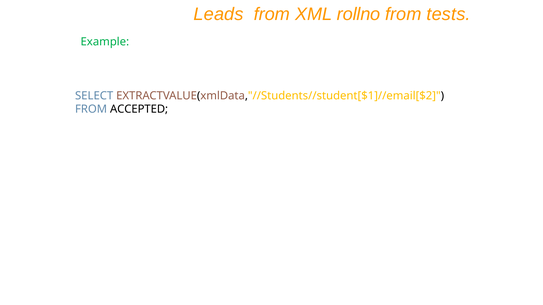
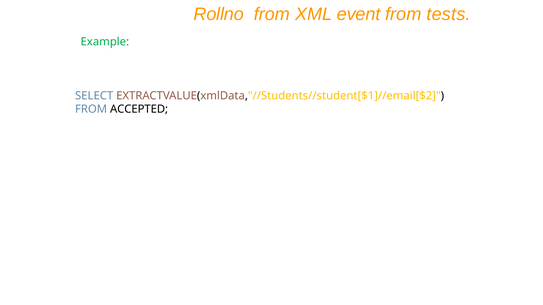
Leads: Leads -> Rollno
rollno: rollno -> event
